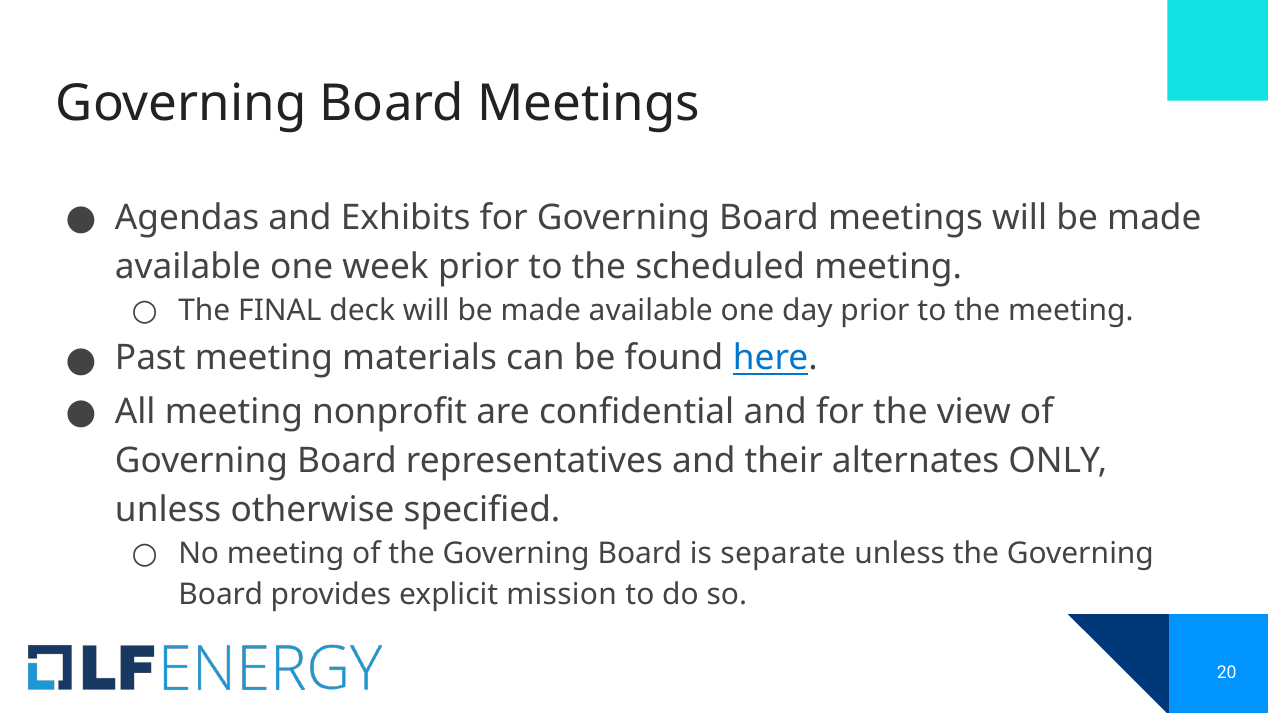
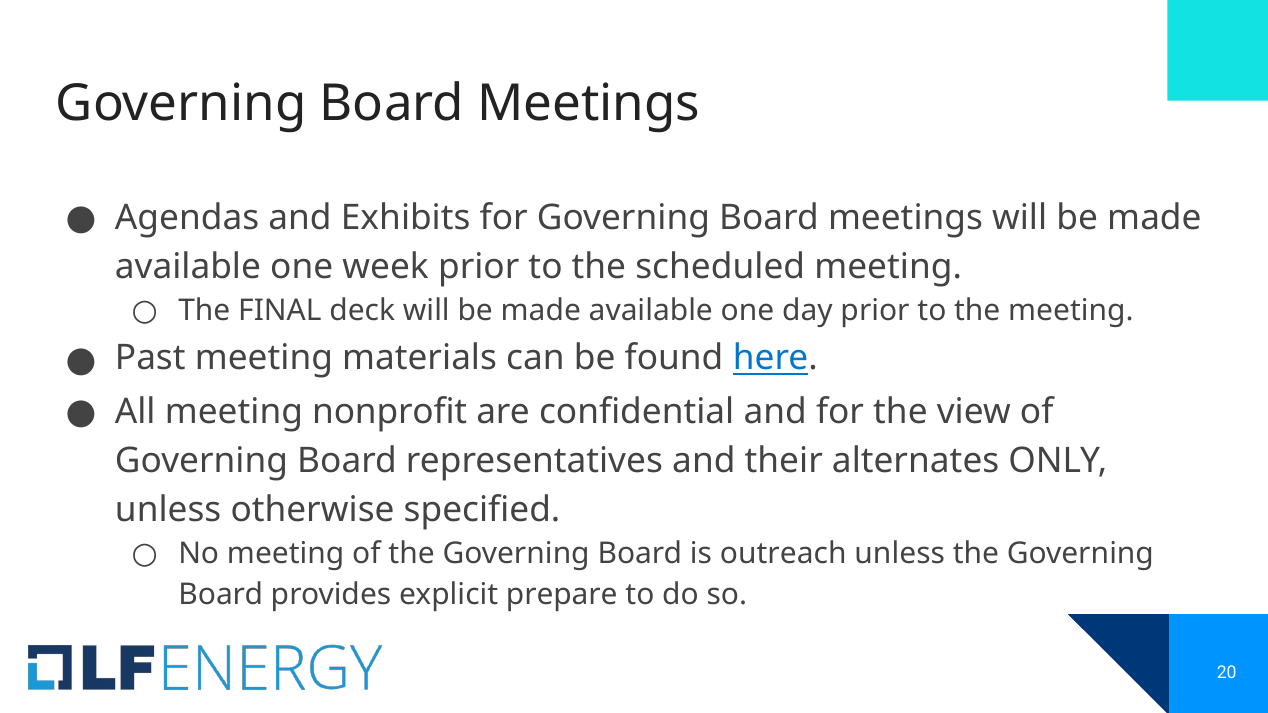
separate: separate -> outreach
mission: mission -> prepare
